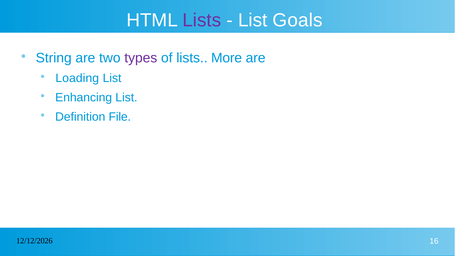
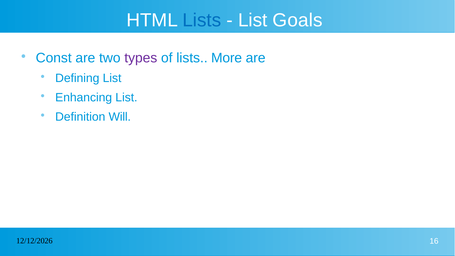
Lists at (202, 20) colour: purple -> blue
String: String -> Const
Loading: Loading -> Defining
File: File -> Will
